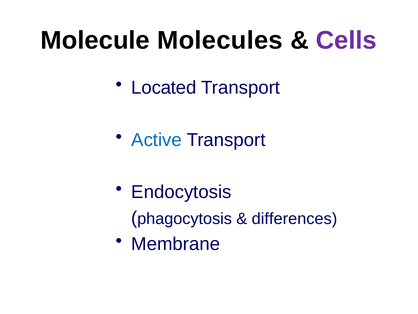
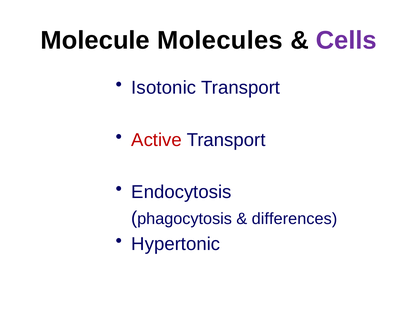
Located: Located -> Isotonic
Active colour: blue -> red
Membrane: Membrane -> Hypertonic
